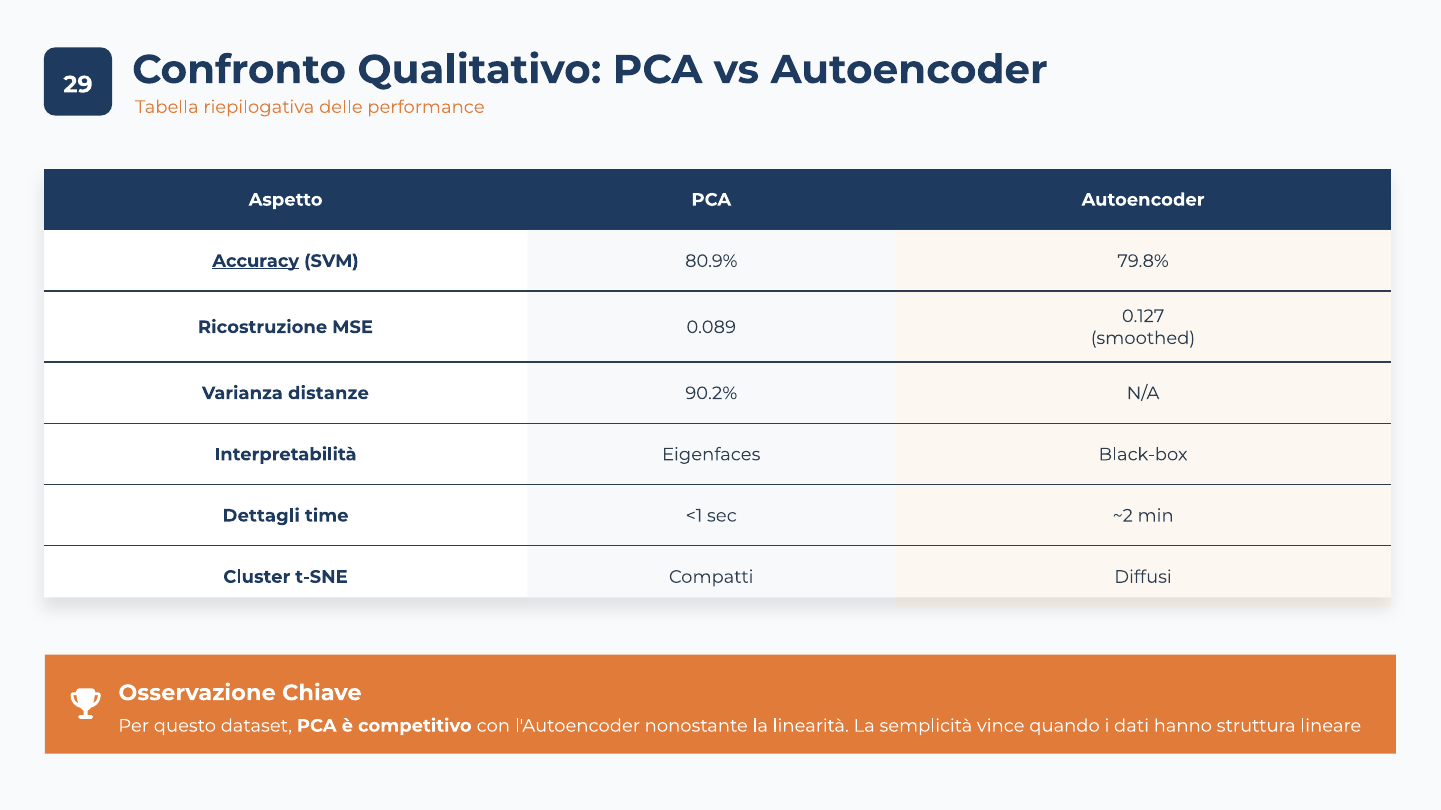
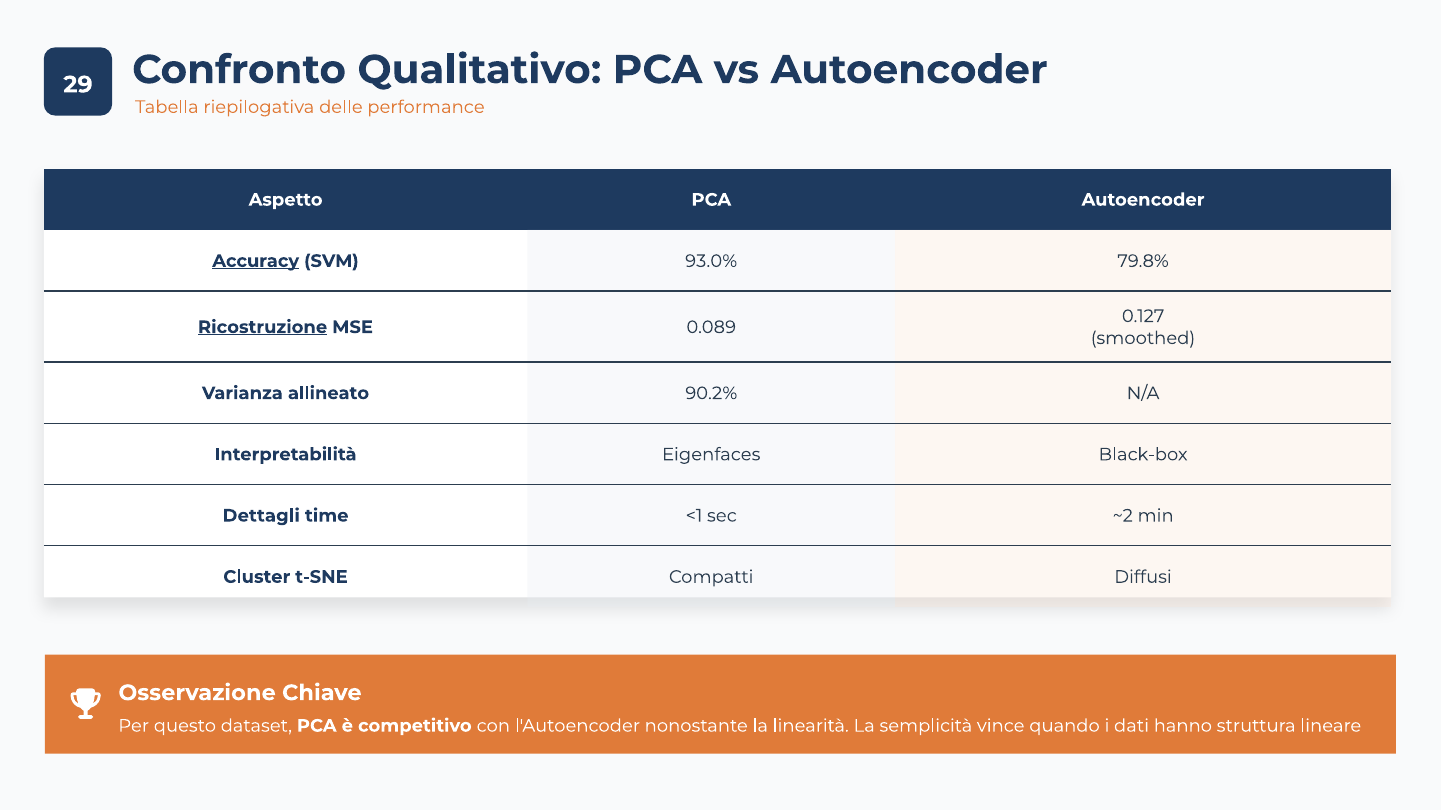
80.9%: 80.9% -> 93.0%
Ricostruzione underline: none -> present
distanze: distanze -> allineato
